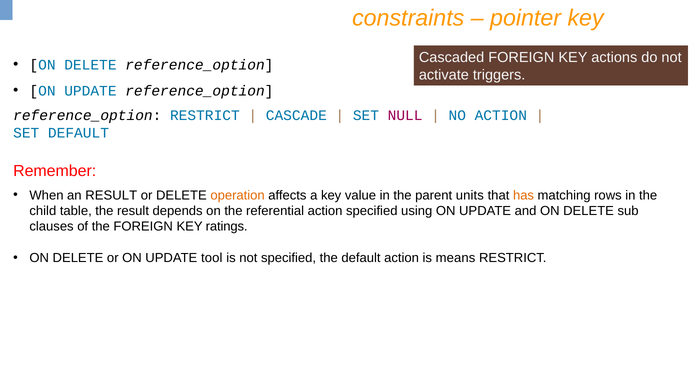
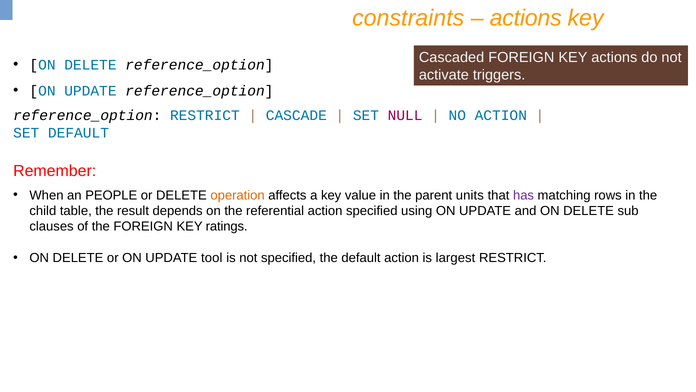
pointer at (526, 18): pointer -> actions
an RESULT: RESULT -> PEOPLE
has colour: orange -> purple
means: means -> largest
